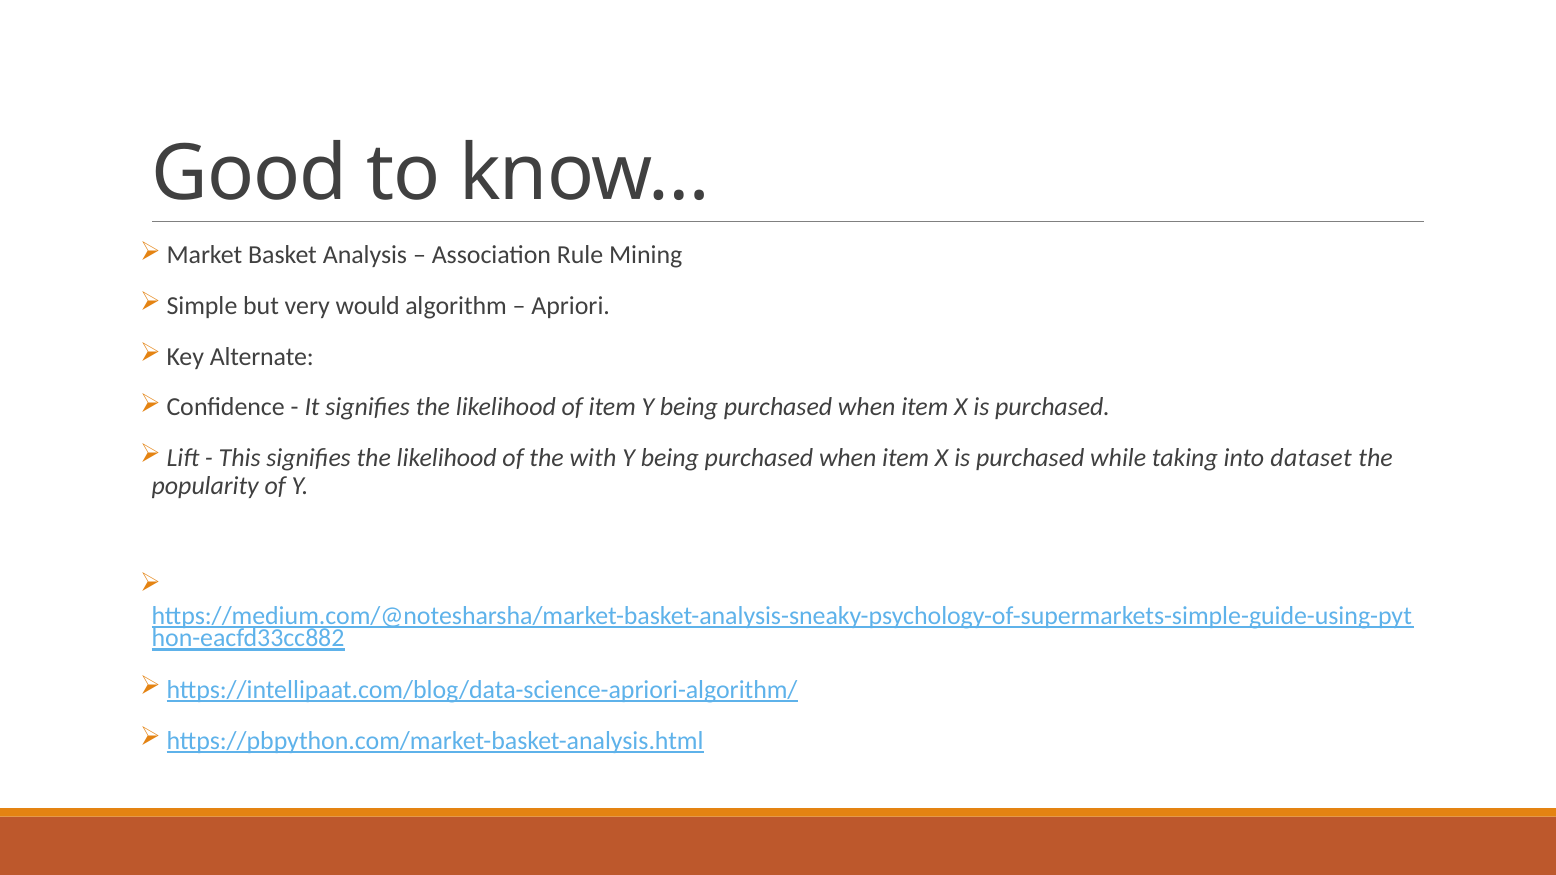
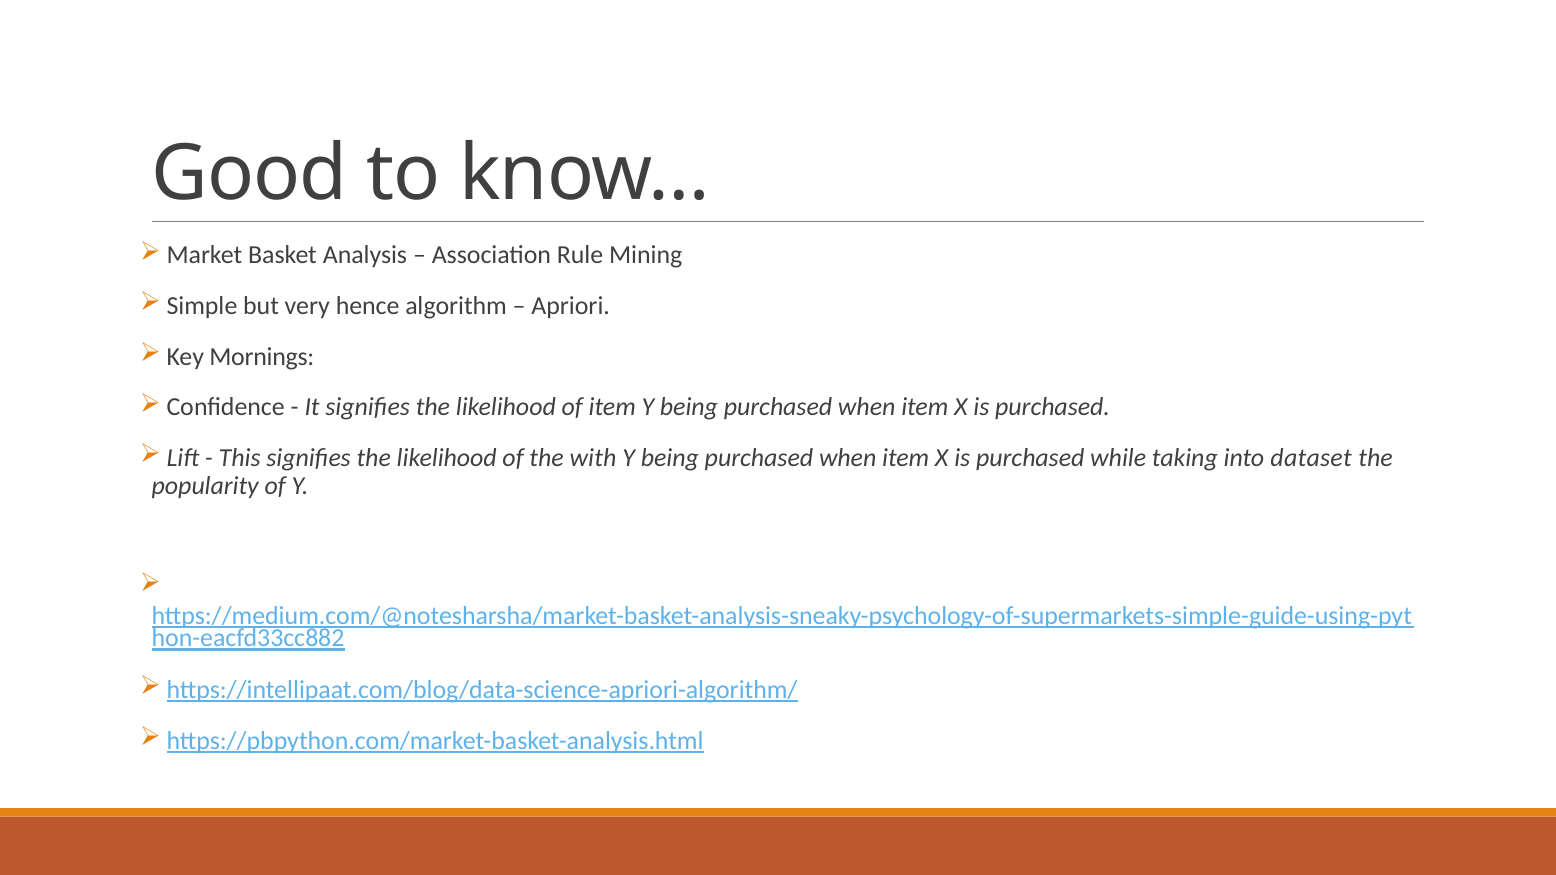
would: would -> hence
Alternate: Alternate -> Mornings
